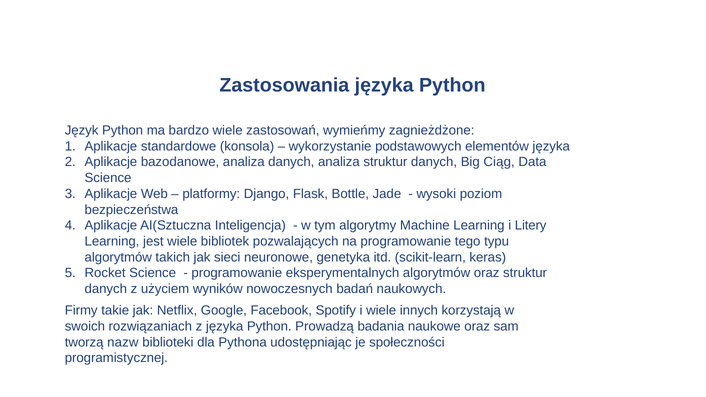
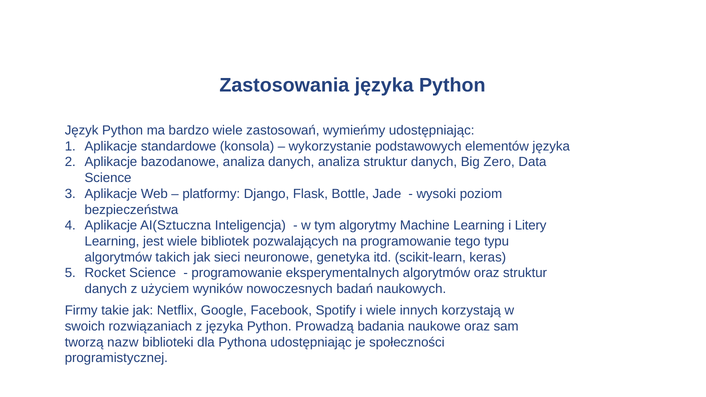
wymieńmy zagnieżdżone: zagnieżdżone -> udostępniając
Ciąg: Ciąg -> Zero
